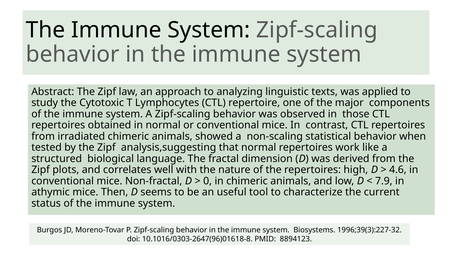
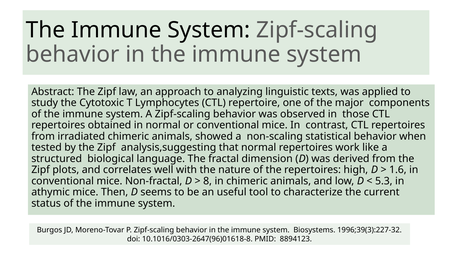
4.6: 4.6 -> 1.6
0: 0 -> 8
7.9: 7.9 -> 5.3
